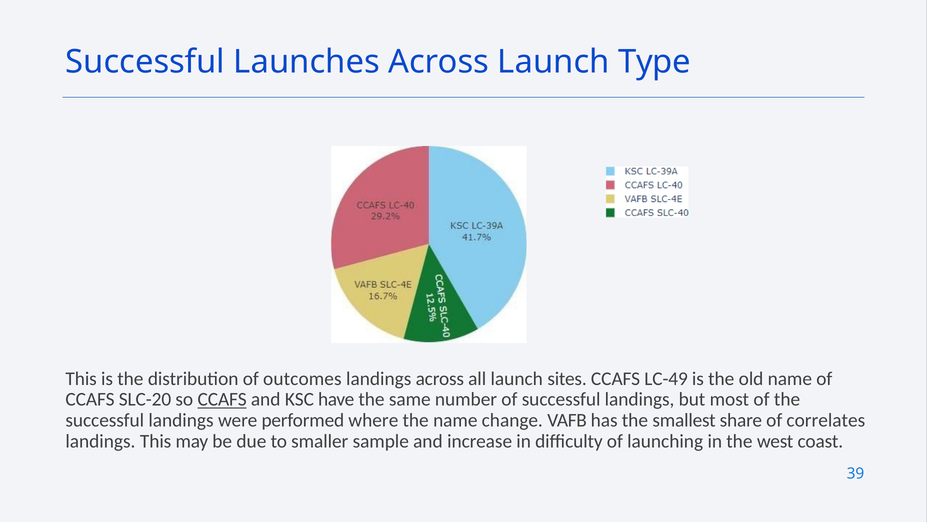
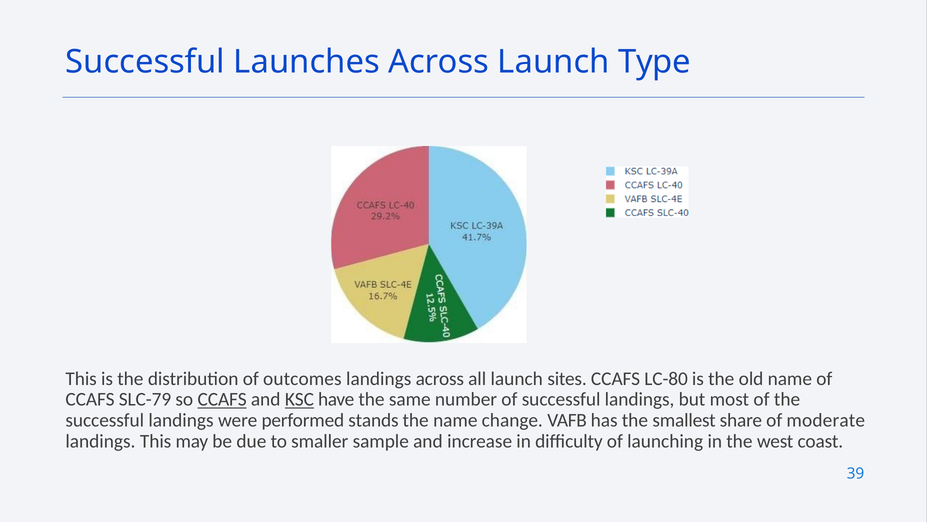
LC-49: LC-49 -> LC-80
SLC-20: SLC-20 -> SLC-79
KSC underline: none -> present
where: where -> stands
correlates: correlates -> moderate
